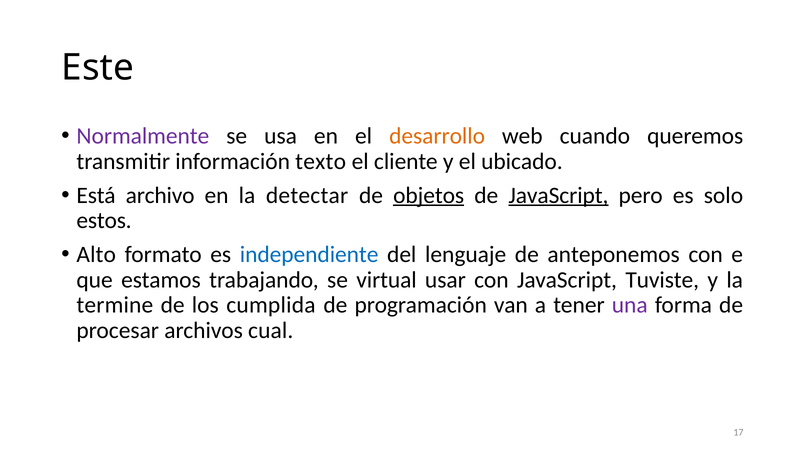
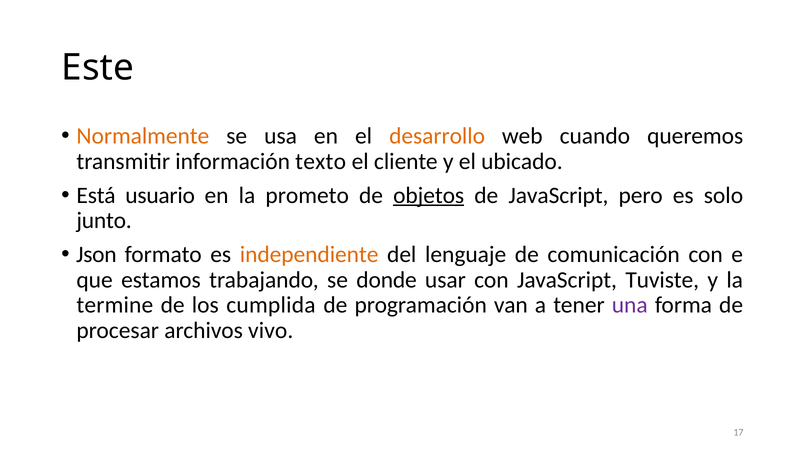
Normalmente colour: purple -> orange
archivo: archivo -> usuario
detectar: detectar -> prometo
JavaScript at (558, 195) underline: present -> none
estos: estos -> junto
Alto: Alto -> Json
independiente colour: blue -> orange
anteponemos: anteponemos -> comunicación
virtual: virtual -> donde
cual: cual -> vivo
